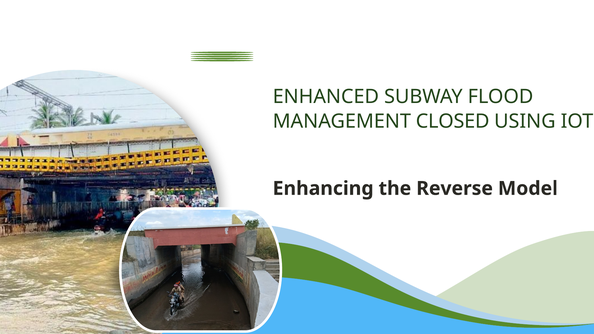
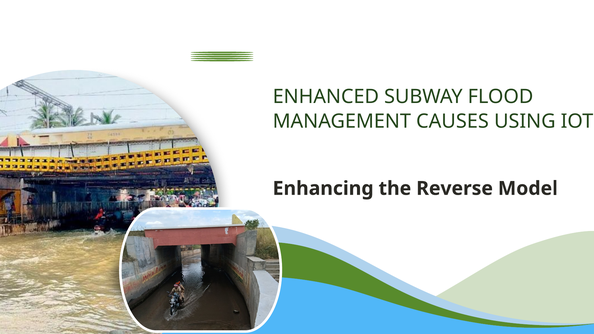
CLOSED: CLOSED -> CAUSES
